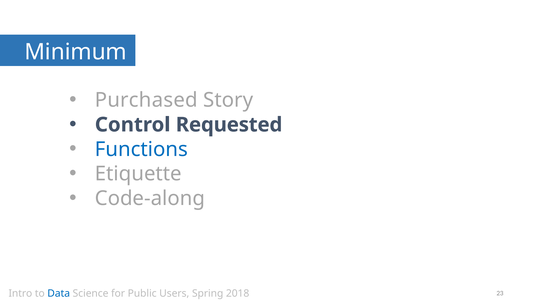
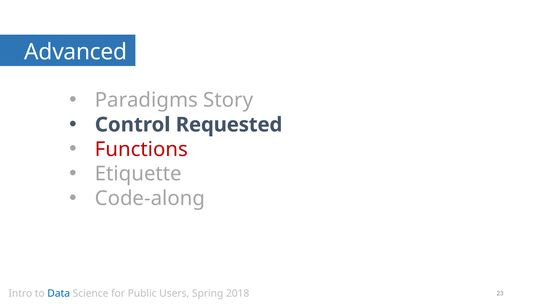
Minimum: Minimum -> Advanced
Purchased: Purchased -> Paradigms
Functions colour: blue -> red
